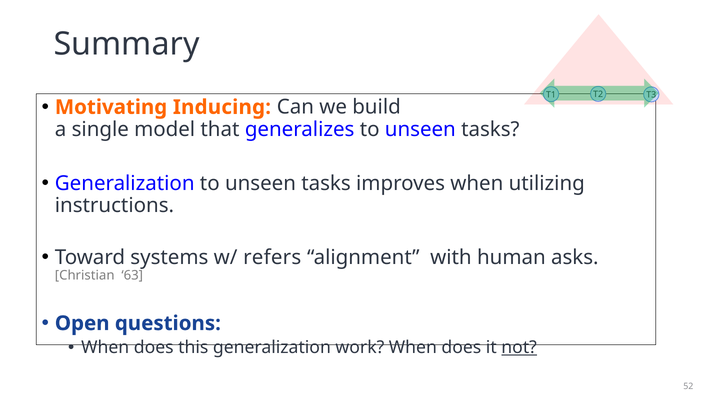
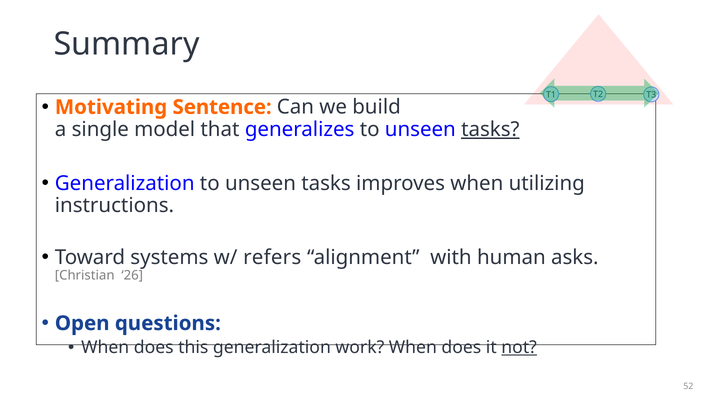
Inducing: Inducing -> Sentence
tasks at (490, 129) underline: none -> present
63: 63 -> 26
